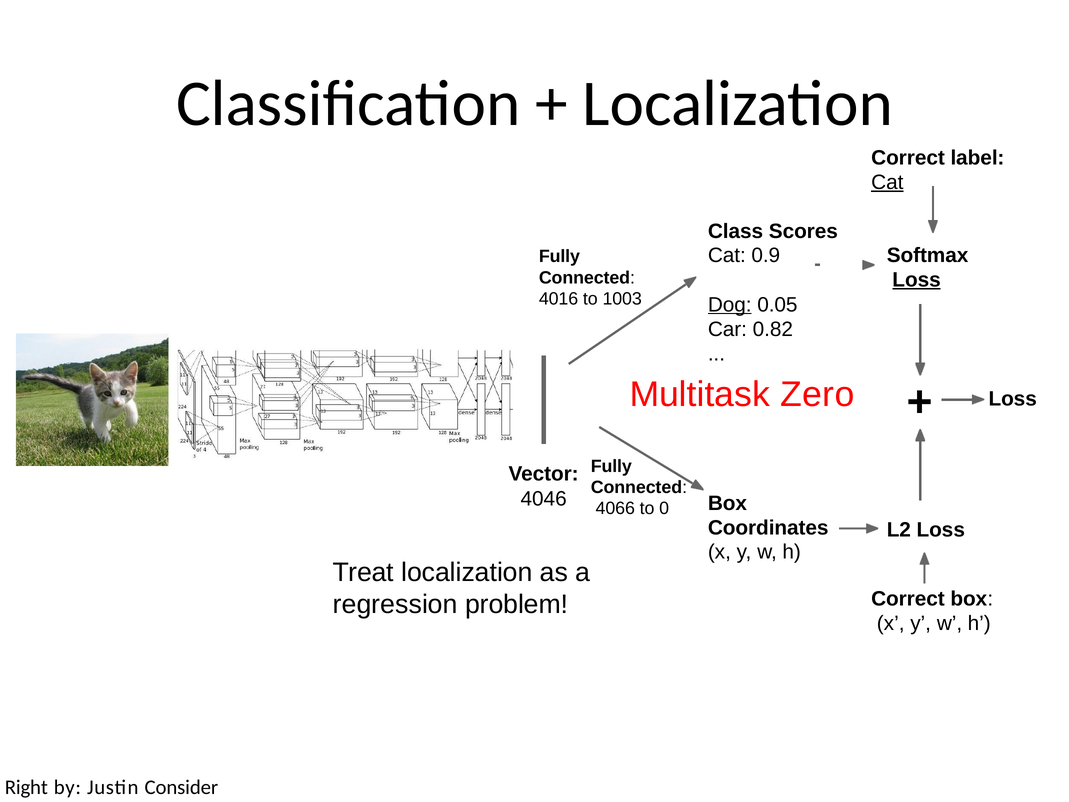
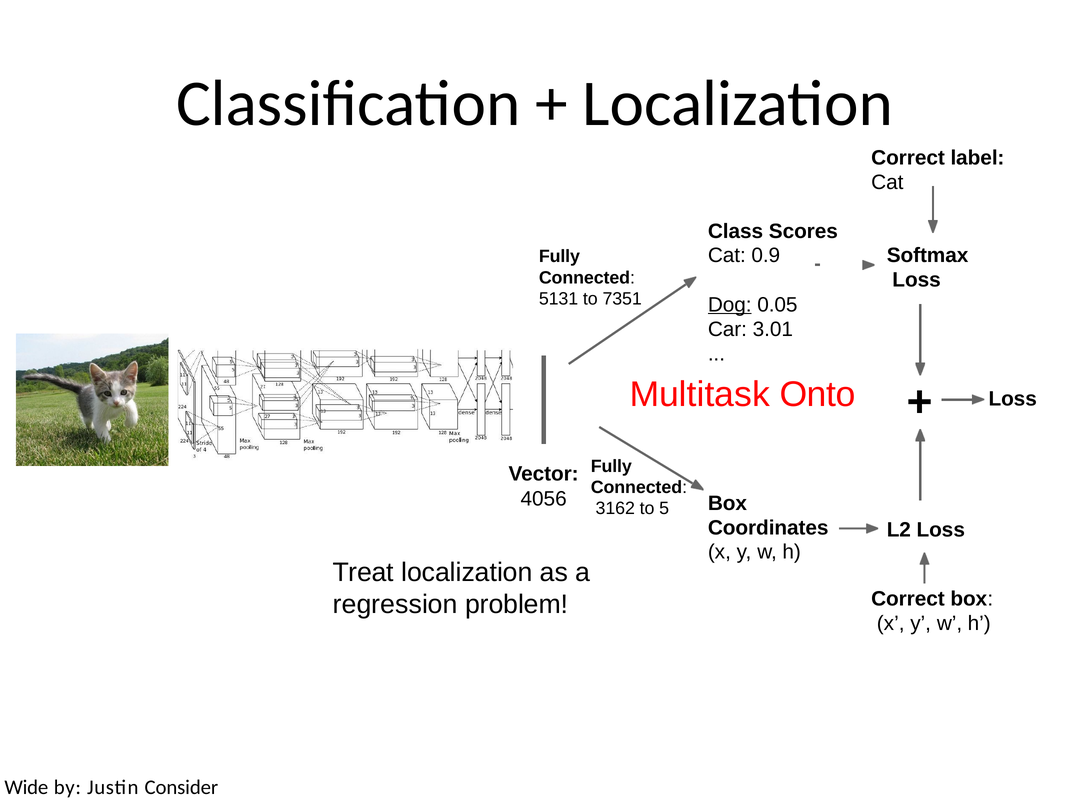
Cat at (887, 182) underline: present -> none
Loss at (917, 280) underline: present -> none
4016: 4016 -> 5131
1003: 1003 -> 7351
0.82: 0.82 -> 3.01
Zero: Zero -> Onto
4046: 4046 -> 4056
4066: 4066 -> 3162
0: 0 -> 5
Right: Right -> Wide
